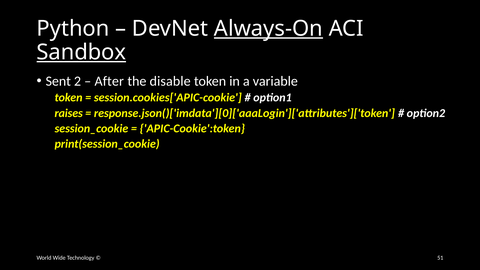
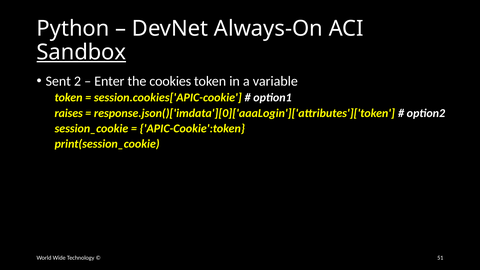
Always-On underline: present -> none
After: After -> Enter
disable: disable -> cookies
